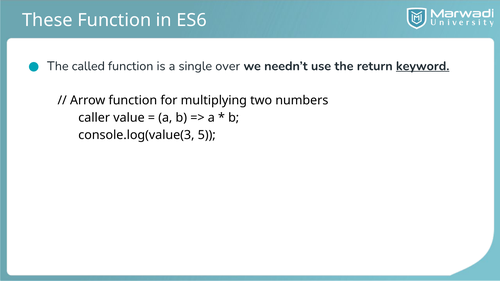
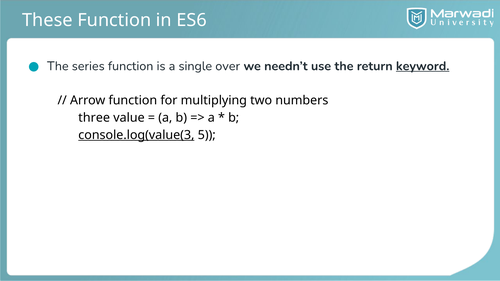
called: called -> series
caller: caller -> three
console.log(value(3 underline: none -> present
